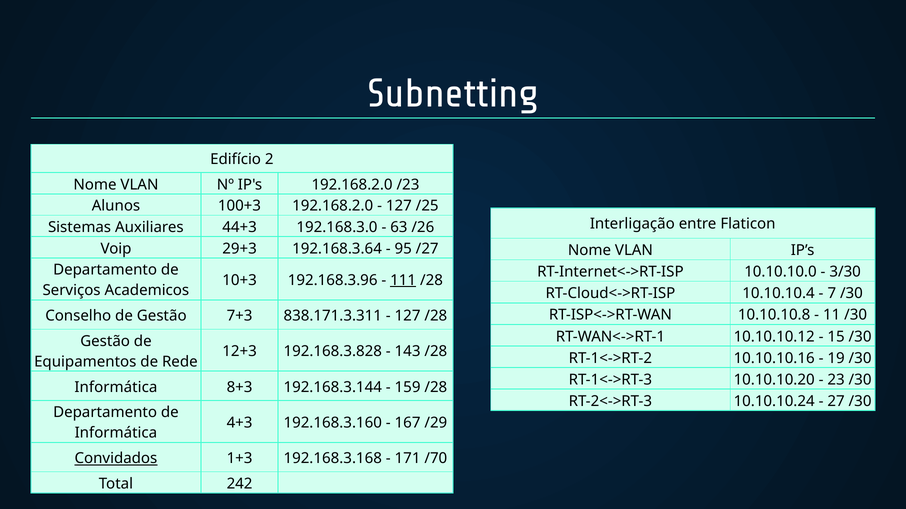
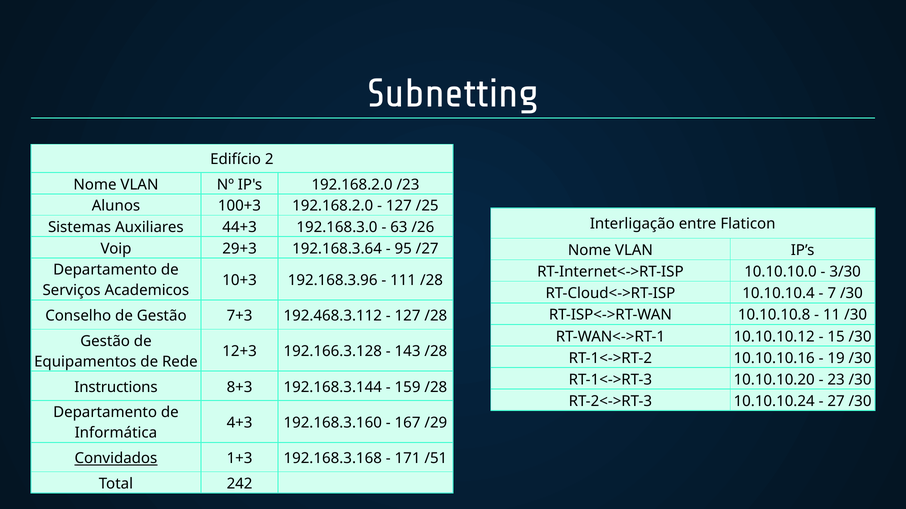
111 underline: present -> none
838.171.3.311: 838.171.3.311 -> 192.468.3.112
192.168.3.828: 192.168.3.828 -> 192.166.3.128
Informática at (116, 388): Informática -> Instructions
/70: /70 -> /51
